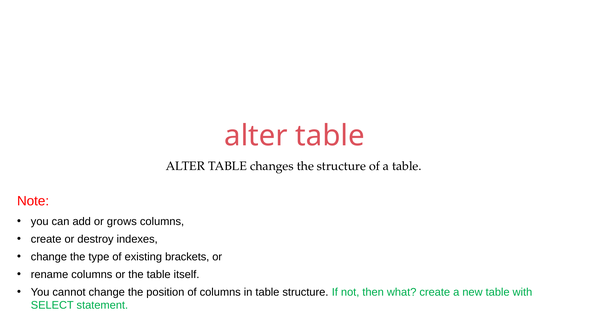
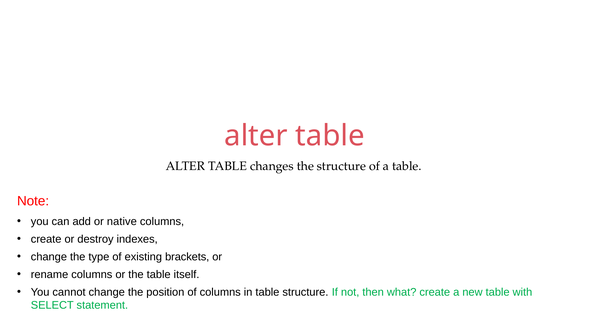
grows: grows -> native
